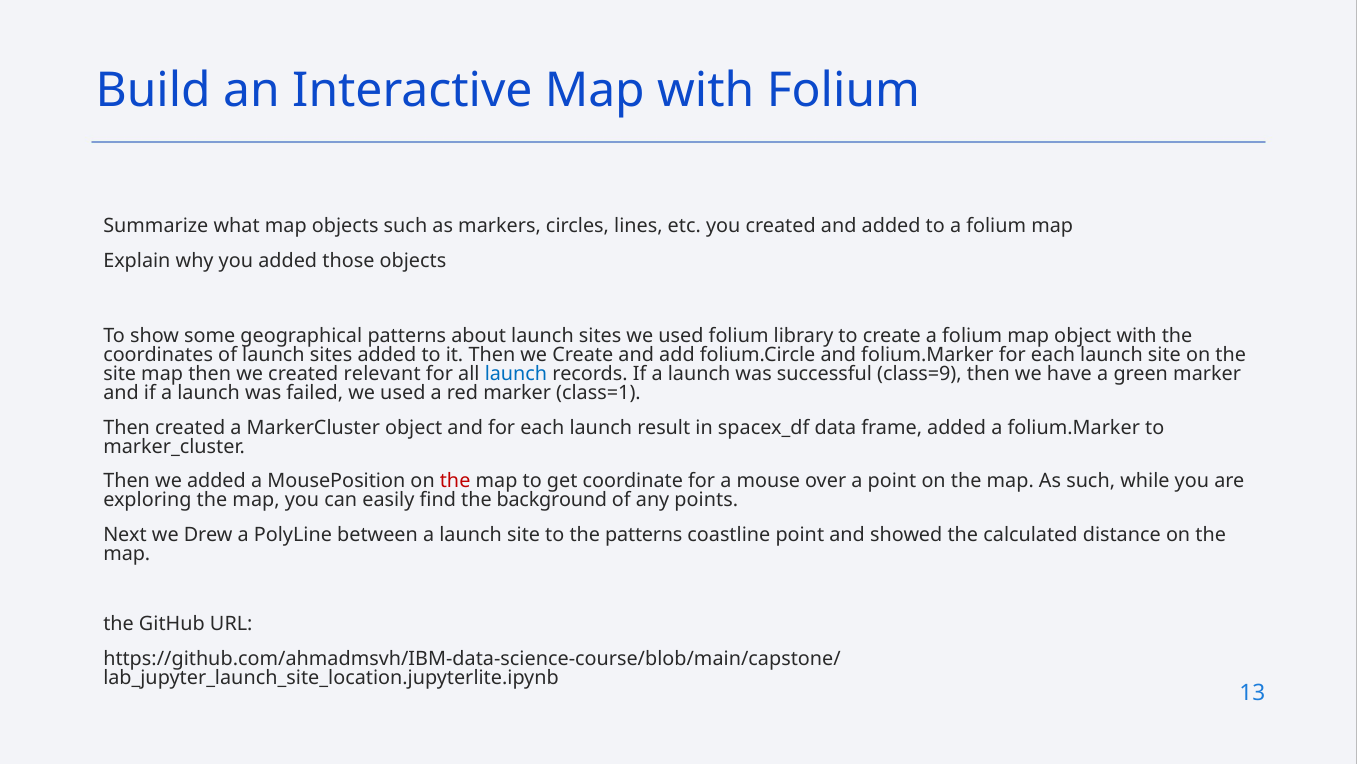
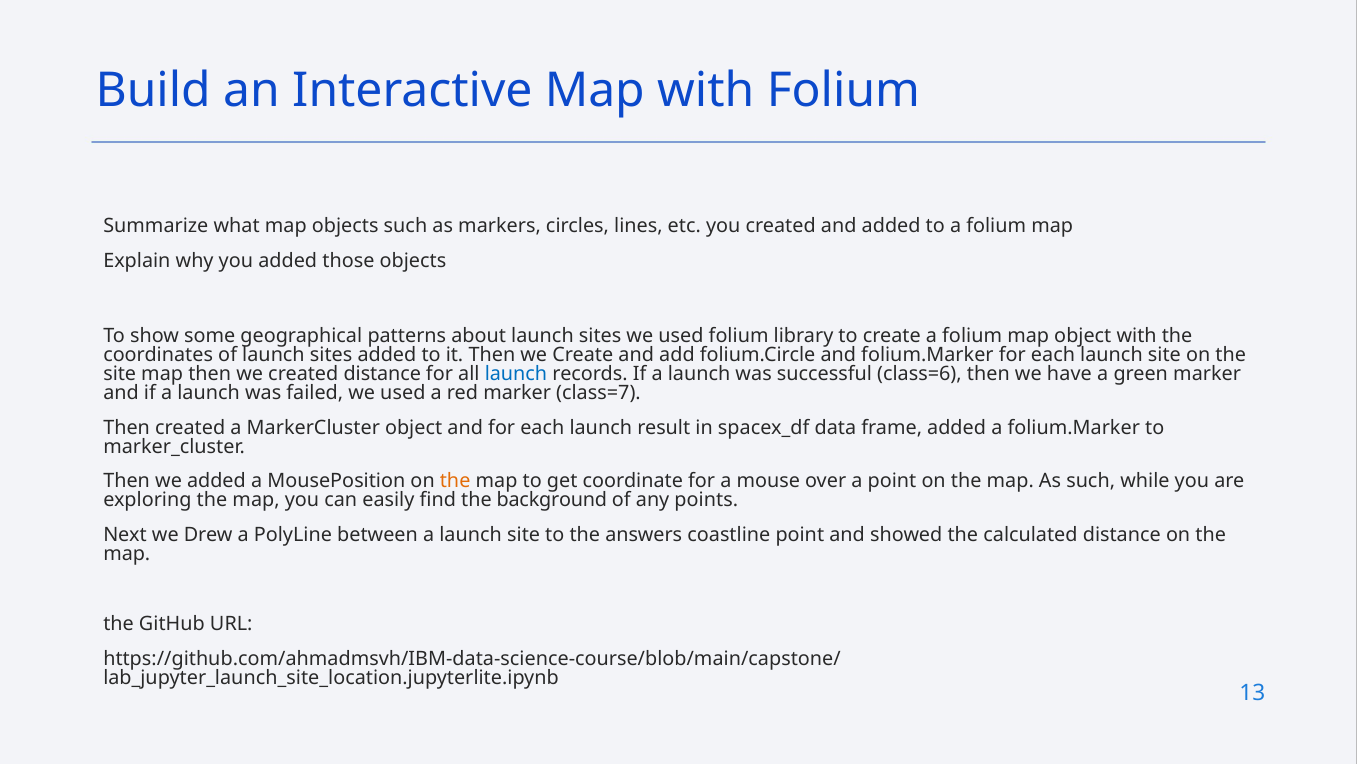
created relevant: relevant -> distance
class=9: class=9 -> class=6
class=1: class=1 -> class=7
the at (455, 481) colour: red -> orange
the patterns: patterns -> answers
